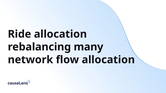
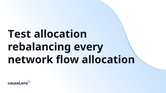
Ride: Ride -> Test
many: many -> every
